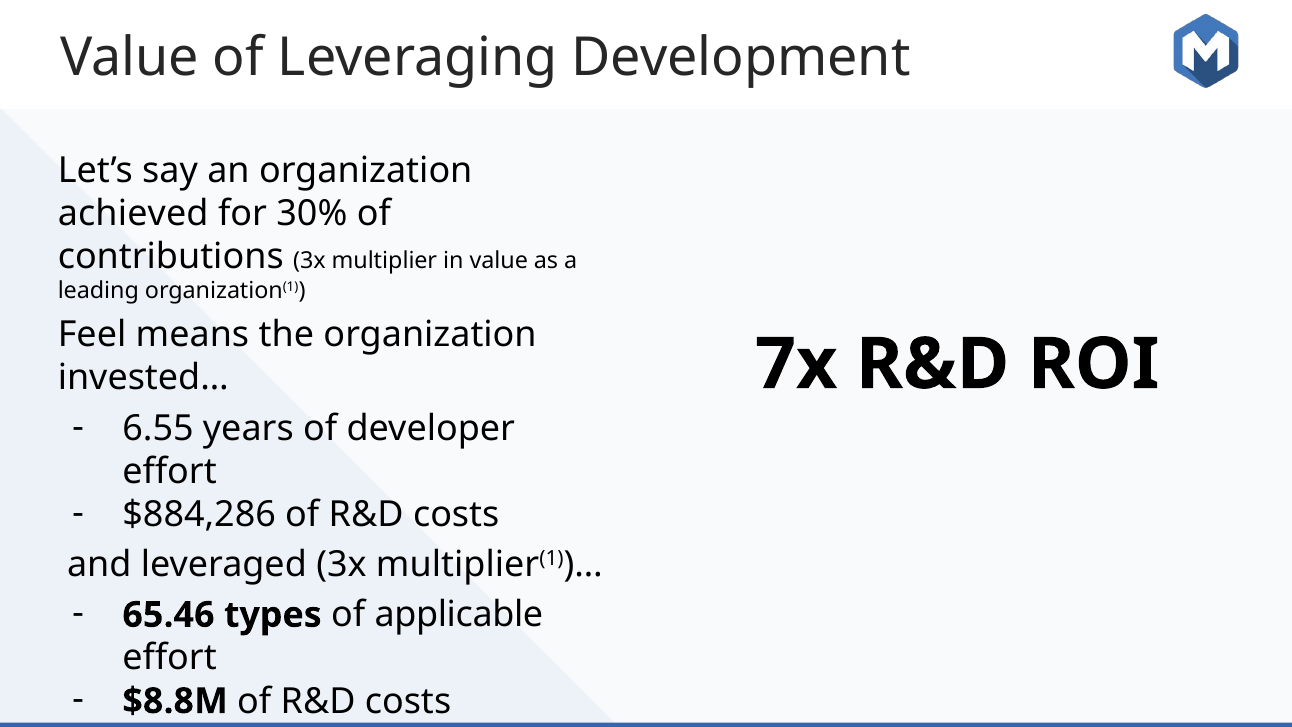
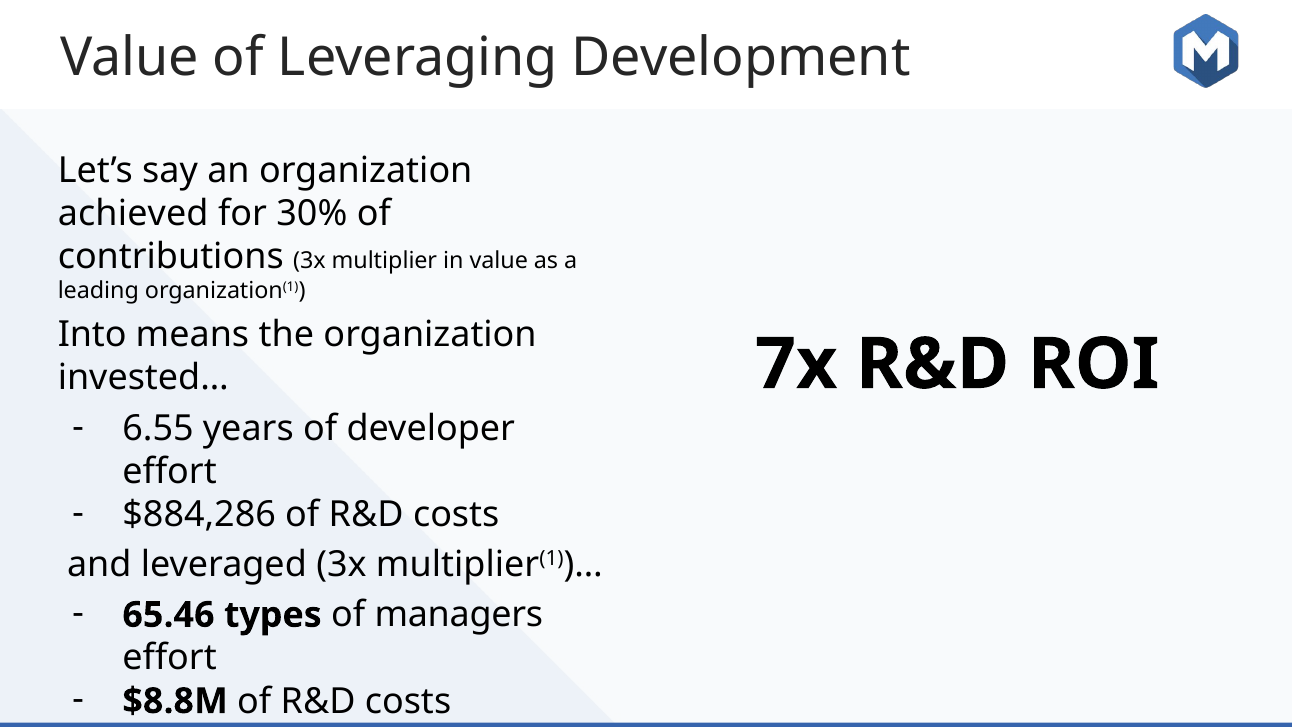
Feel: Feel -> Into
applicable: applicable -> managers
